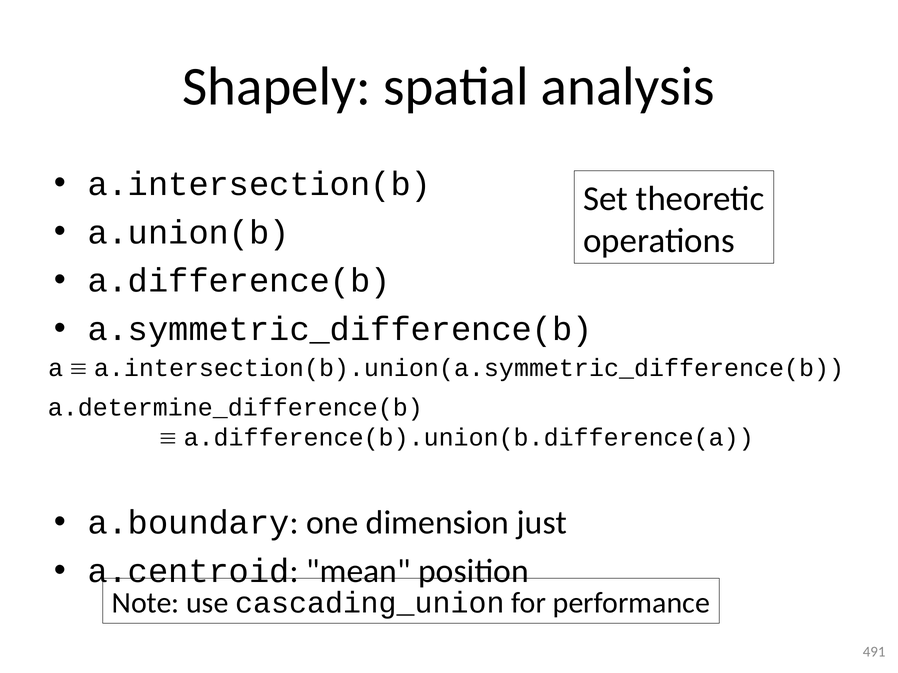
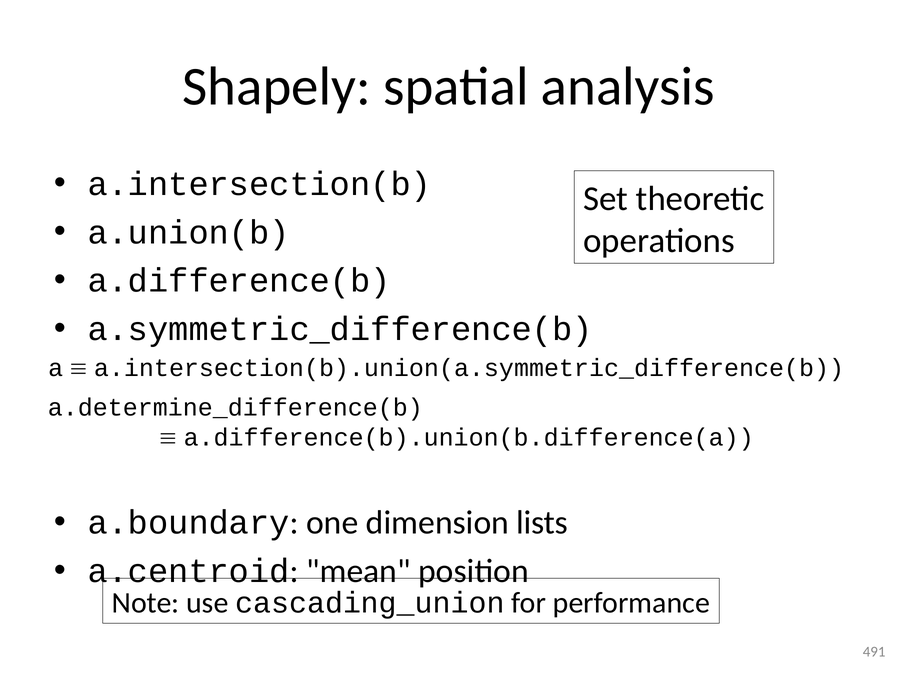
just: just -> lists
